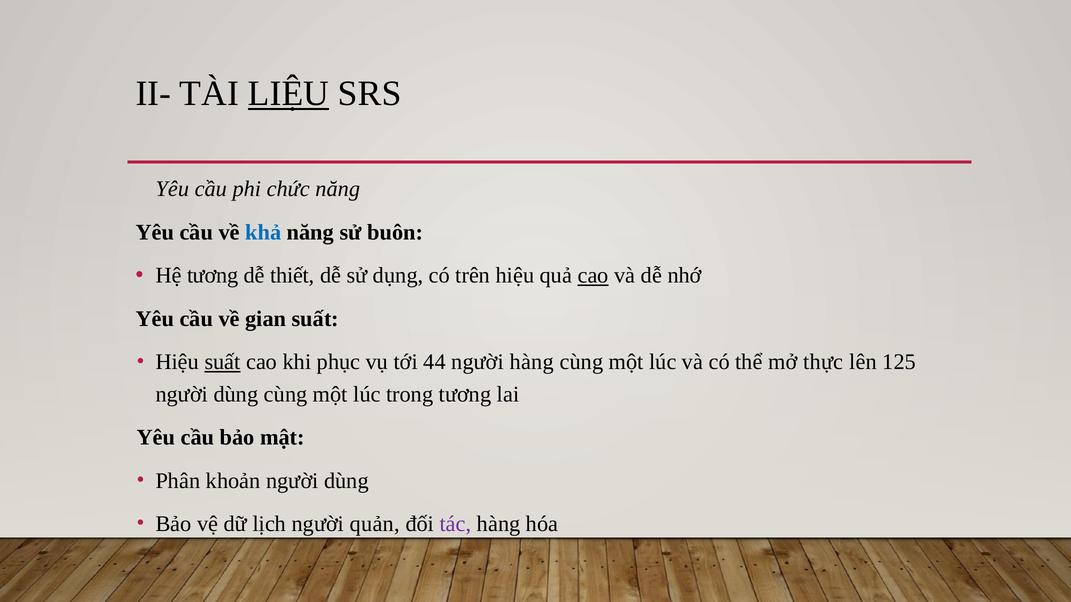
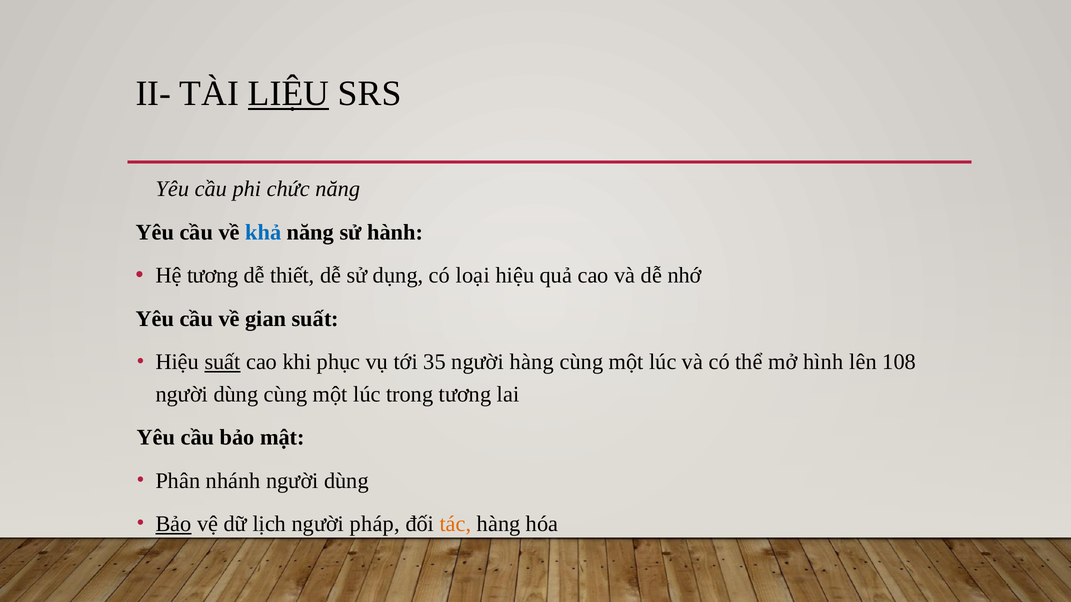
buôn: buôn -> hành
trên: trên -> loại
cao at (593, 276) underline: present -> none
44: 44 -> 35
thực: thực -> hình
125: 125 -> 108
khoản: khoản -> nhánh
Bảo at (174, 524) underline: none -> present
quản: quản -> pháp
tác colour: purple -> orange
